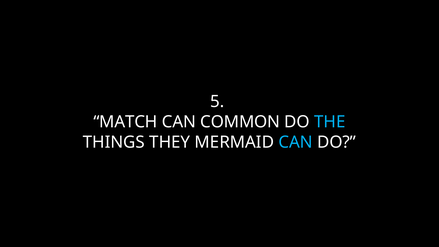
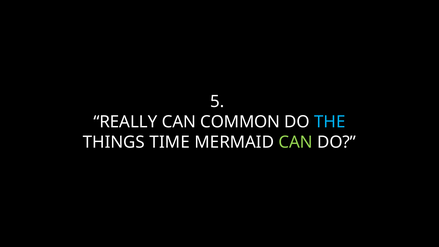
MATCH: MATCH -> REALLY
THEY: THEY -> TIME
CAN at (296, 142) colour: light blue -> light green
